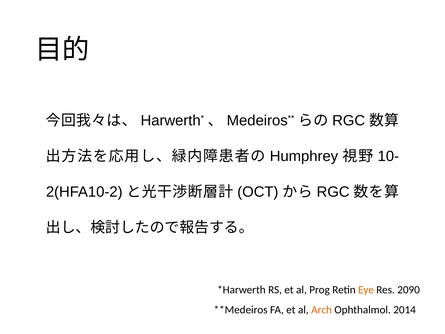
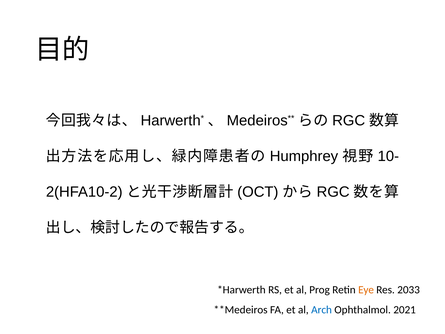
2090: 2090 -> 2033
Arch colour: orange -> blue
2014: 2014 -> 2021
